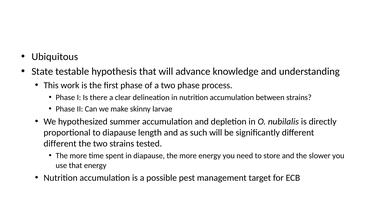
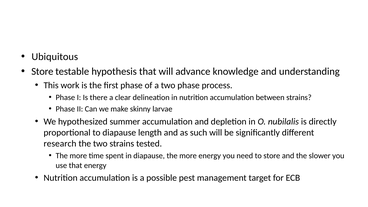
State at (42, 72): State -> Store
different at (60, 144): different -> research
